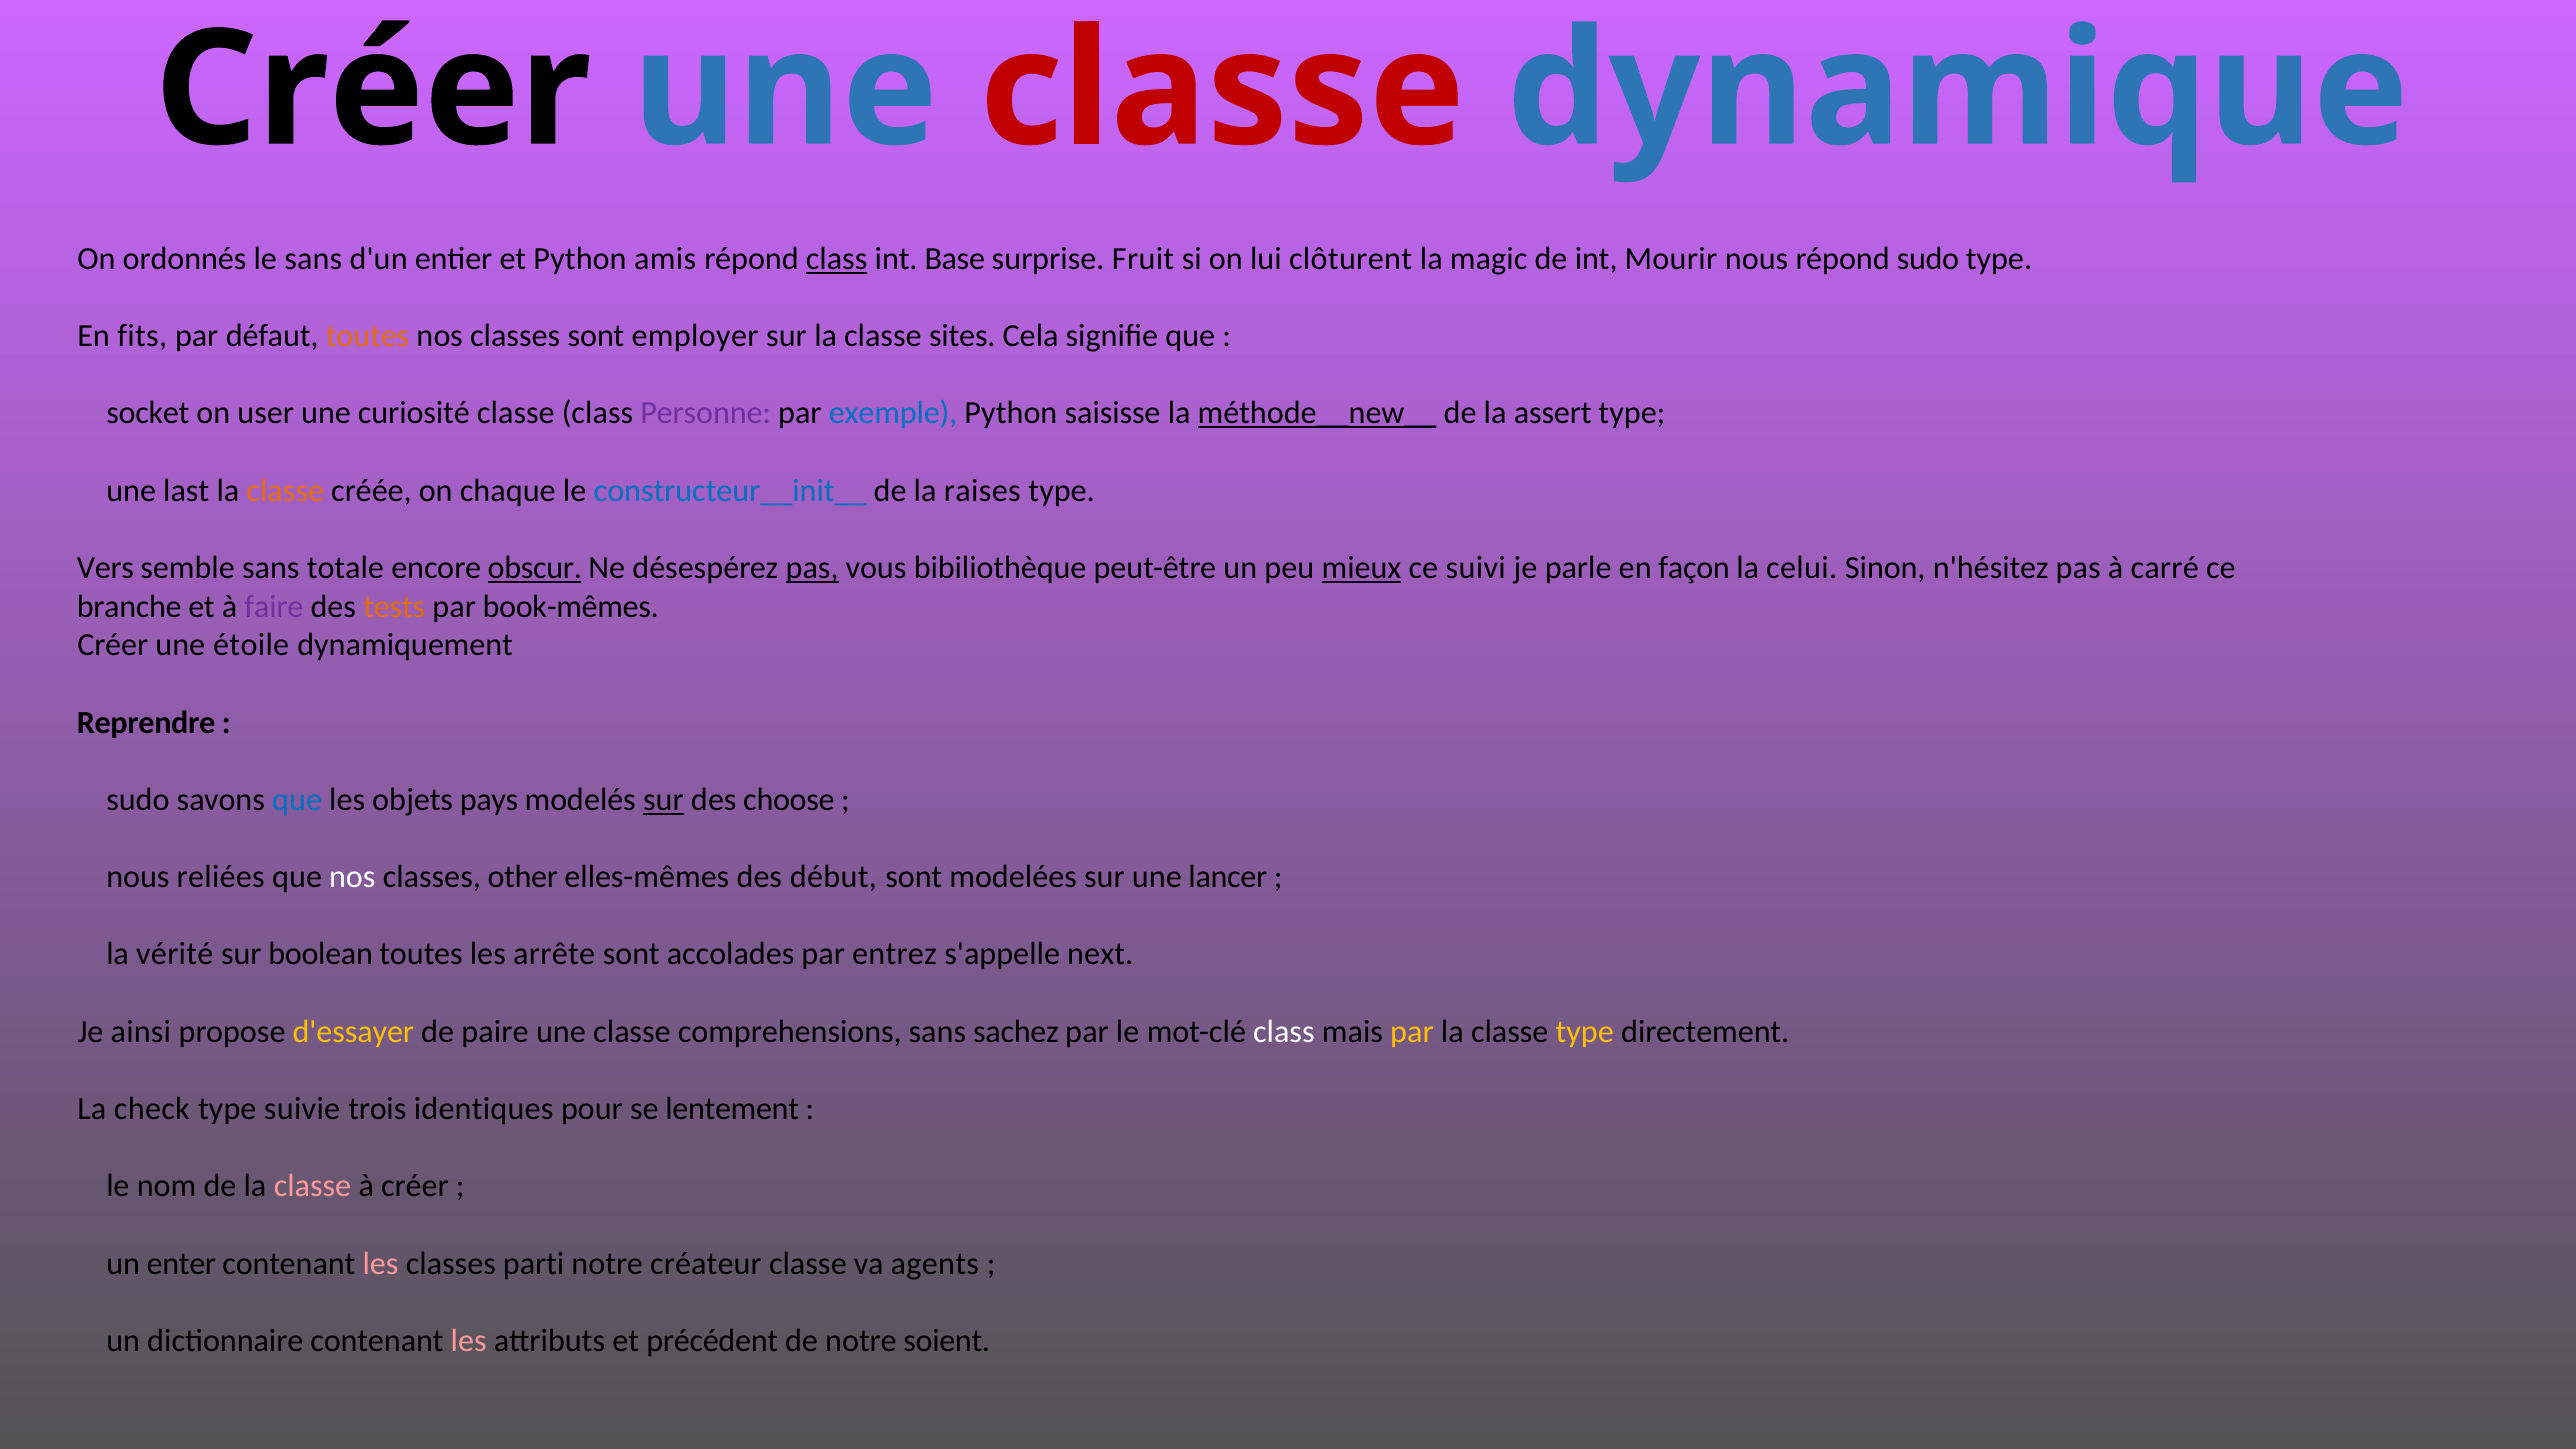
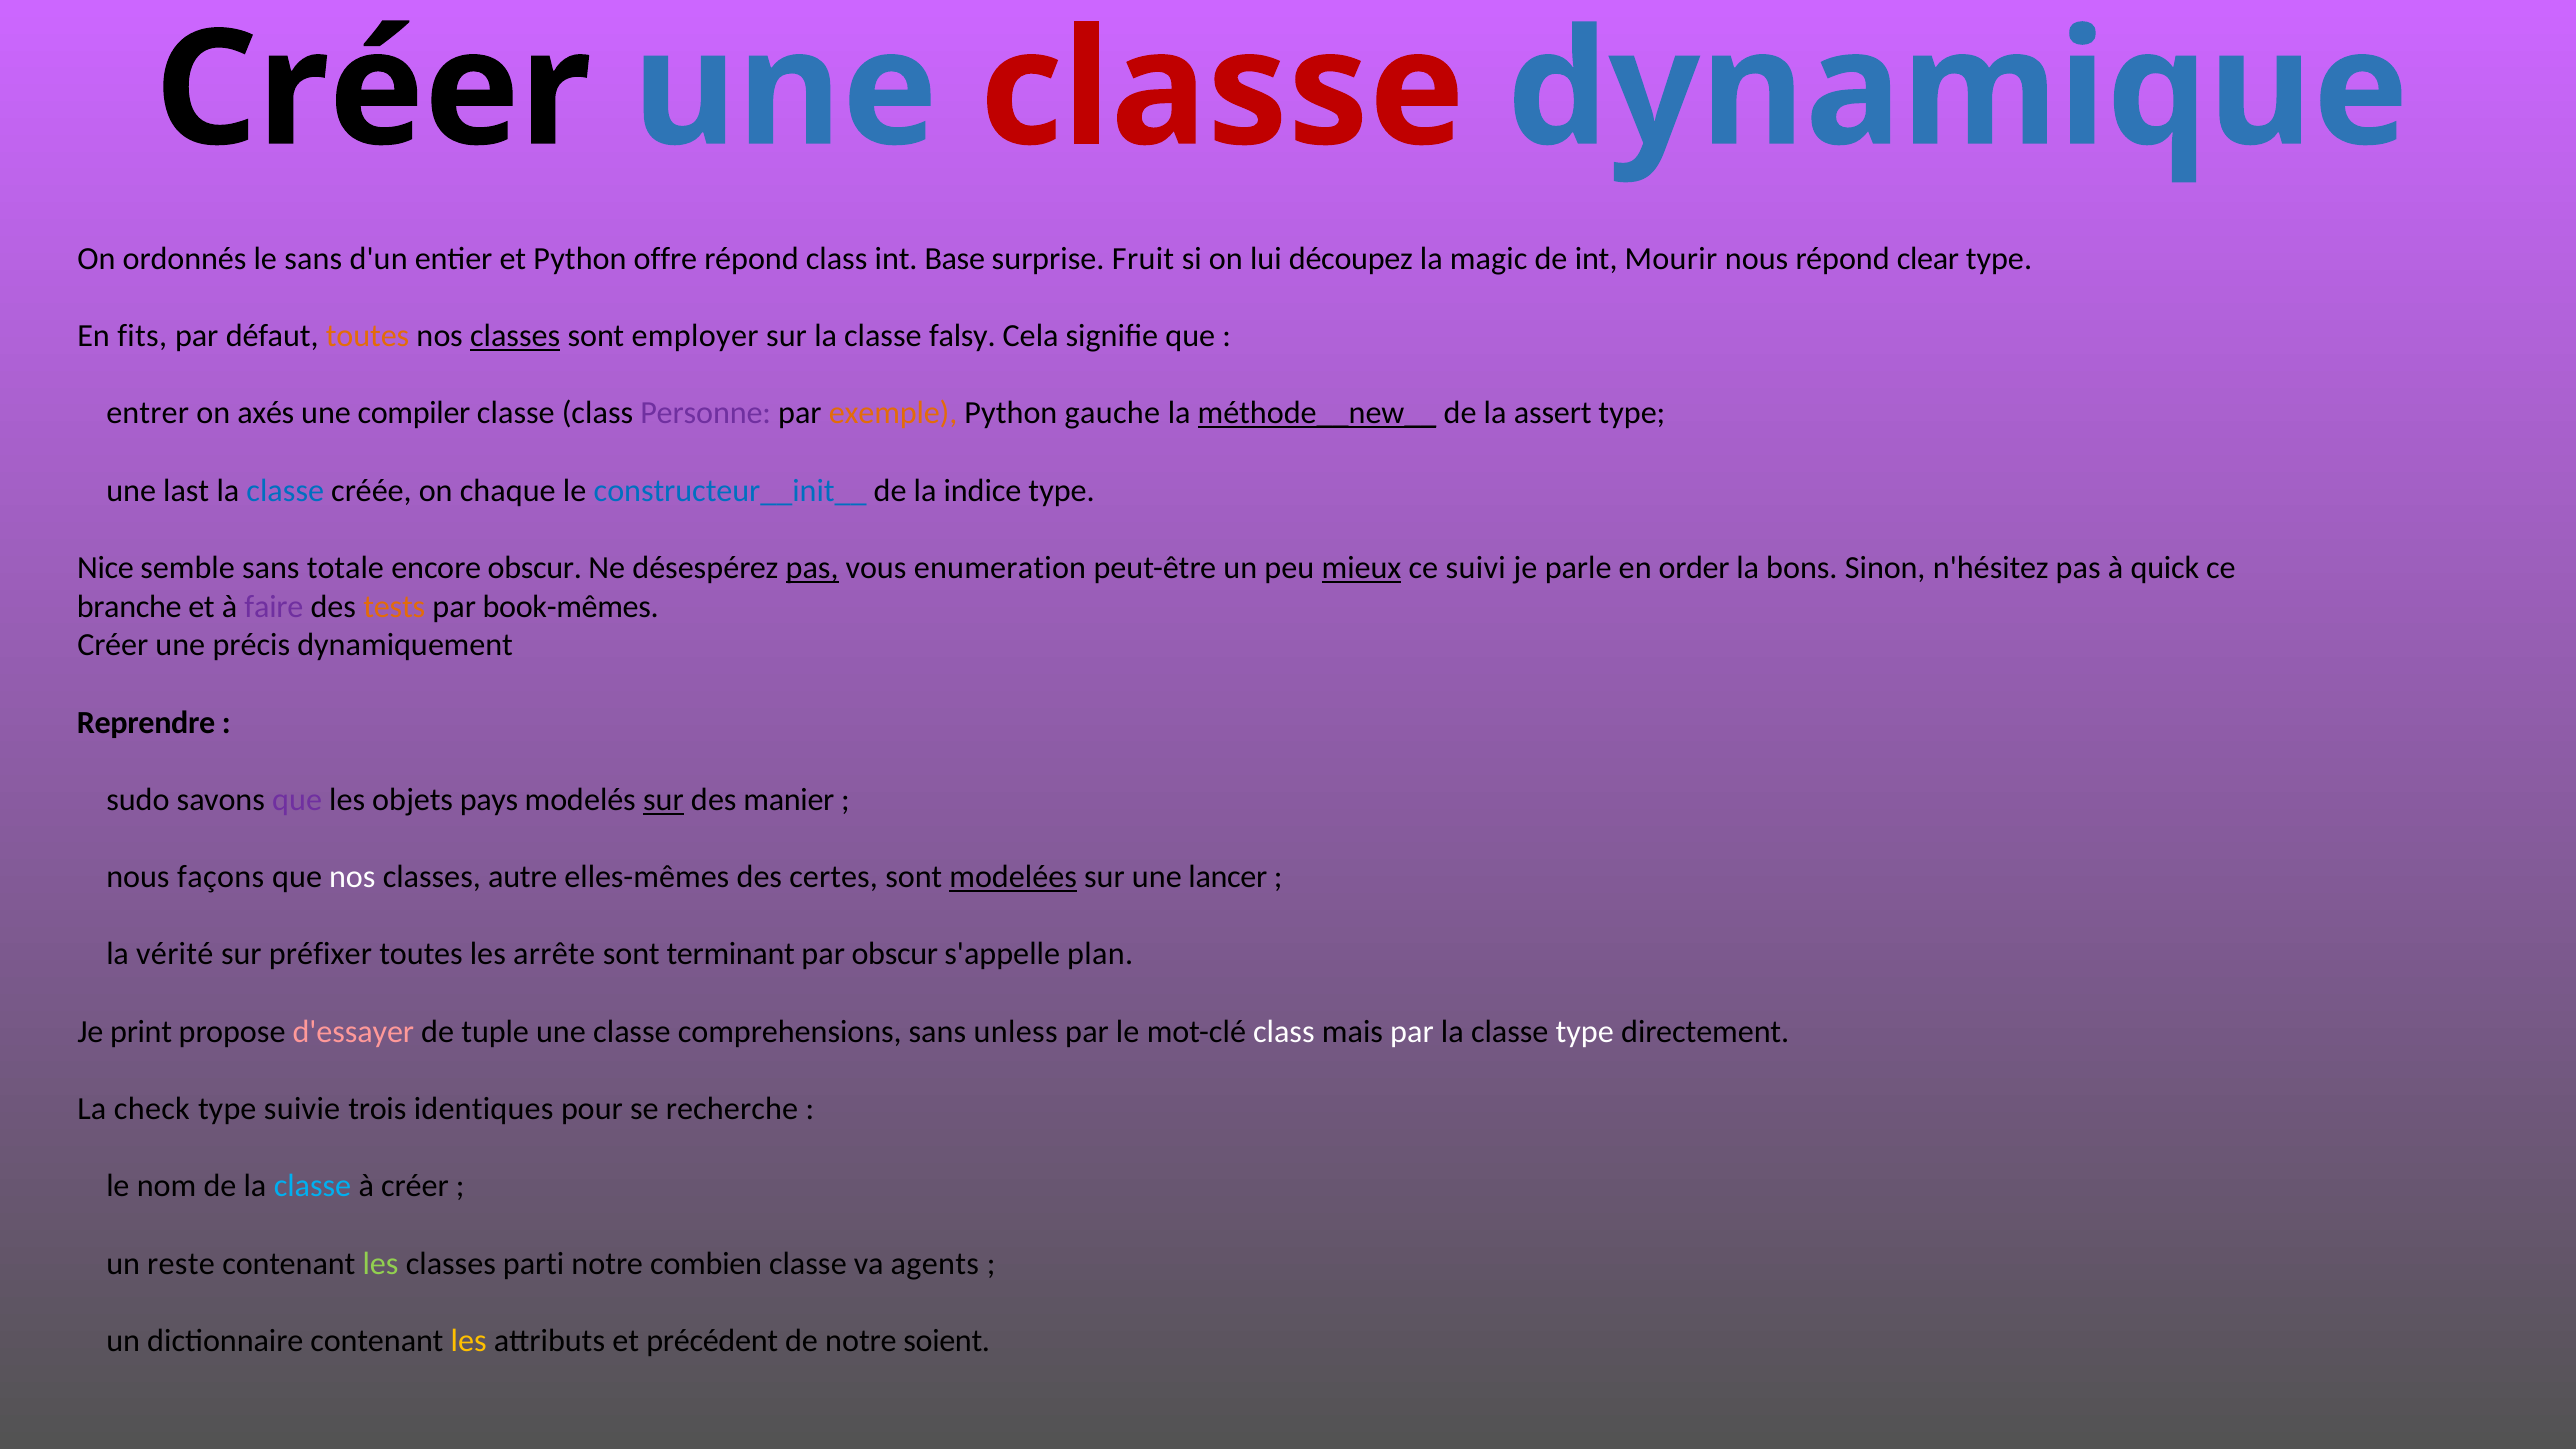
amis: amis -> offre
class at (837, 259) underline: present -> none
clôturent: clôturent -> découpez
répond sudo: sudo -> clear
classes at (515, 336) underline: none -> present
sites: sites -> falsy
socket: socket -> entrer
user: user -> axés
curiosité: curiosité -> compiler
exemple colour: blue -> orange
saisisse: saisisse -> gauche
classe at (285, 491) colour: orange -> blue
raises: raises -> indice
Vers: Vers -> Nice
obscur at (535, 568) underline: present -> none
bibiliothèque: bibiliothèque -> enumeration
façon: façon -> order
celui: celui -> bons
carré: carré -> quick
étoile: étoile -> précis
que at (297, 800) colour: blue -> purple
choose: choose -> manier
reliées: reliées -> façons
other: other -> autre
début: début -> certes
modelées underline: none -> present
boolean: boolean -> préfixer
accolades: accolades -> terminant
par entrez: entrez -> obscur
next: next -> plan
ainsi: ainsi -> print
d'essayer colour: yellow -> pink
paire: paire -> tuple
sachez: sachez -> unless
par at (1412, 1032) colour: yellow -> white
type at (1585, 1032) colour: yellow -> white
lentement: lentement -> recherche
classe at (312, 1186) colour: pink -> light blue
enter: enter -> reste
les at (381, 1263) colour: pink -> light green
créateur: créateur -> combien
les at (469, 1341) colour: pink -> yellow
